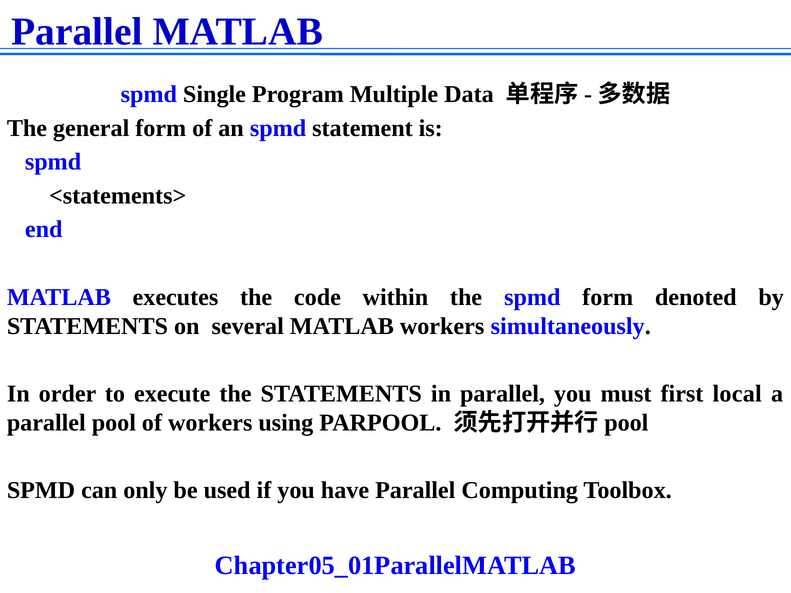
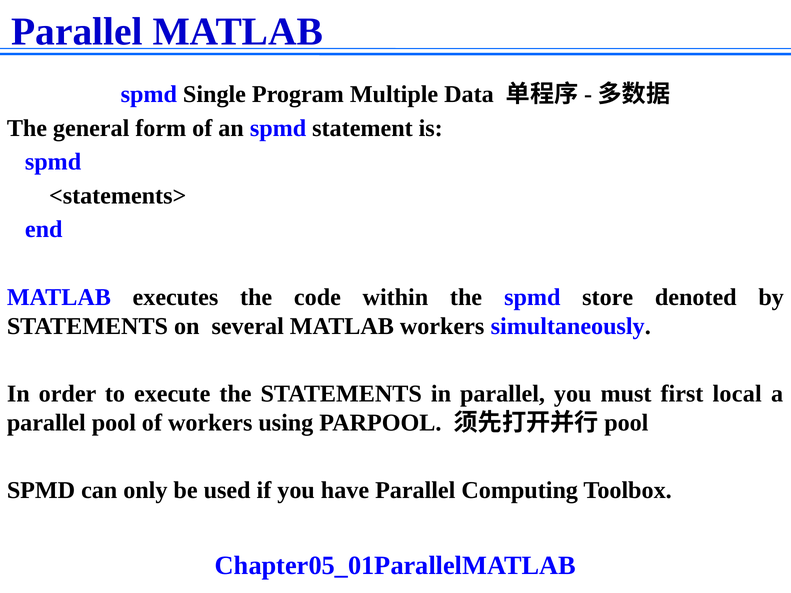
spmd form: form -> store
